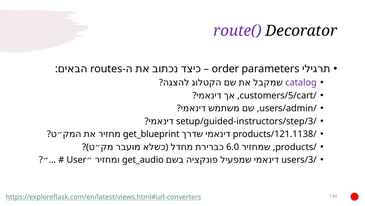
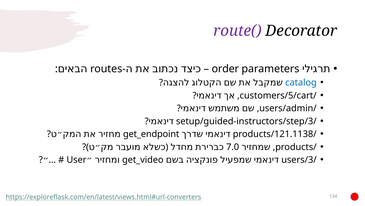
catalog colour: purple -> blue
get_blueprint: get_blueprint -> get_endpoint
6.0: 6.0 -> 7.0
get_audio: get_audio -> get_video
